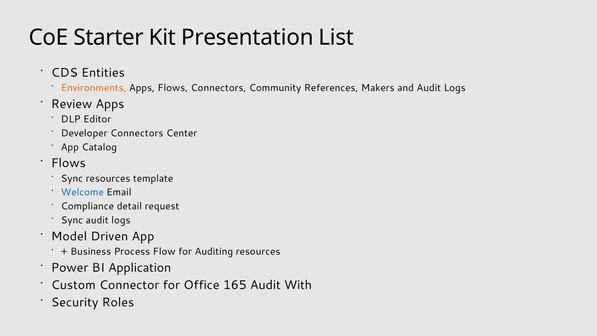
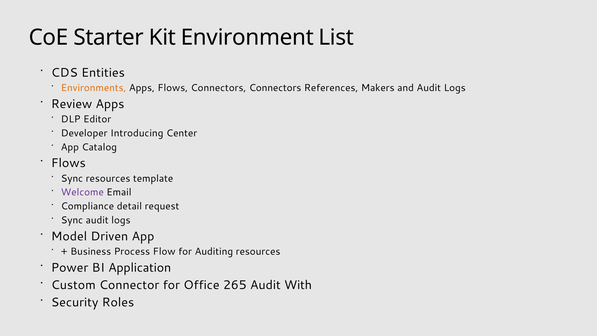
Presentation: Presentation -> Environment
Connectors Community: Community -> Connectors
Developer Connectors: Connectors -> Introducing
Welcome colour: blue -> purple
165: 165 -> 265
